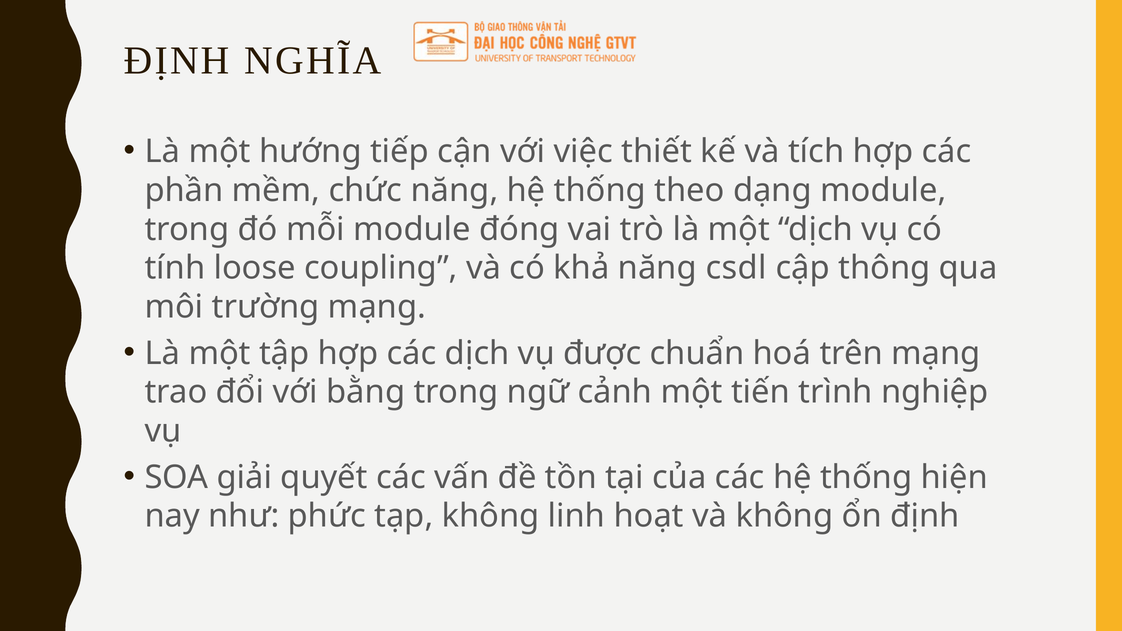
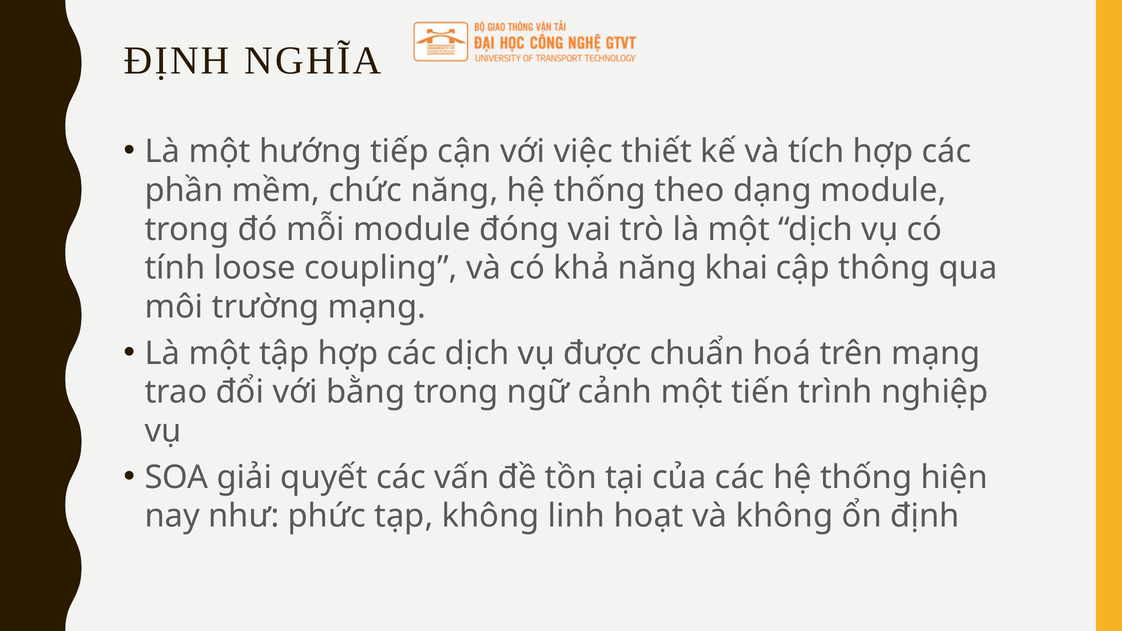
csdl: csdl -> khai
